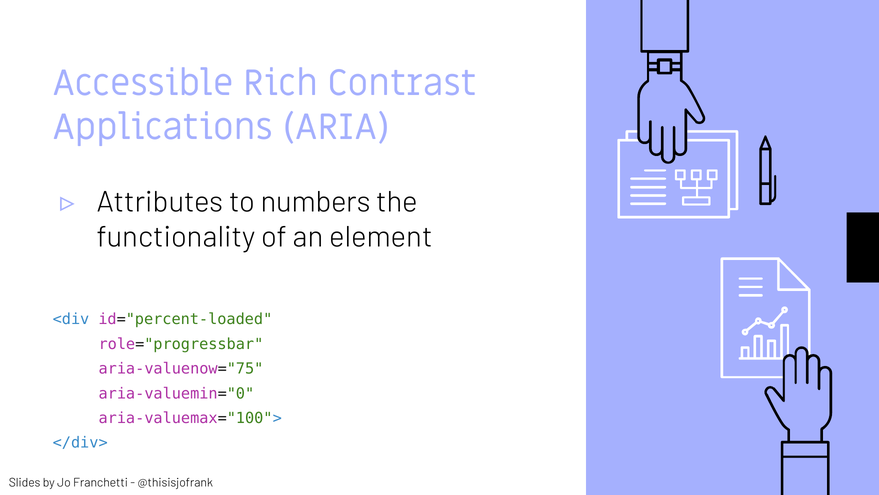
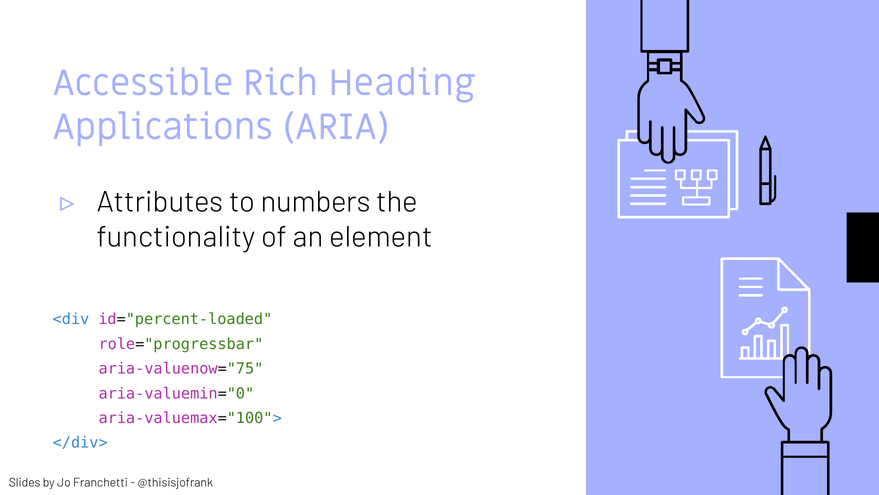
Contrast: Contrast -> Heading
